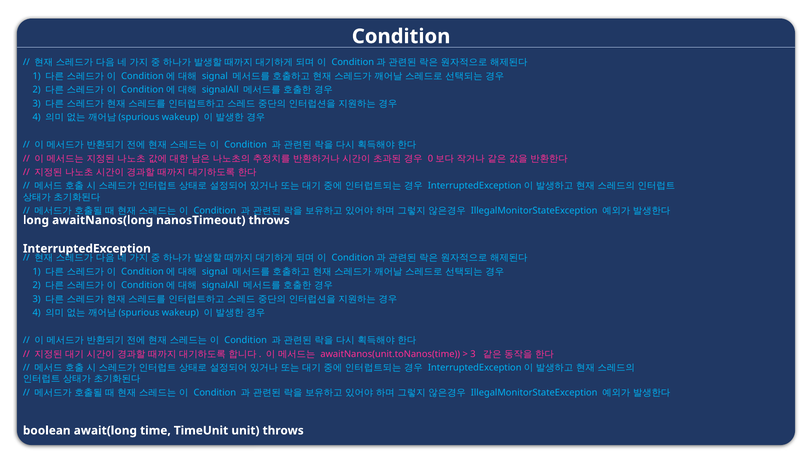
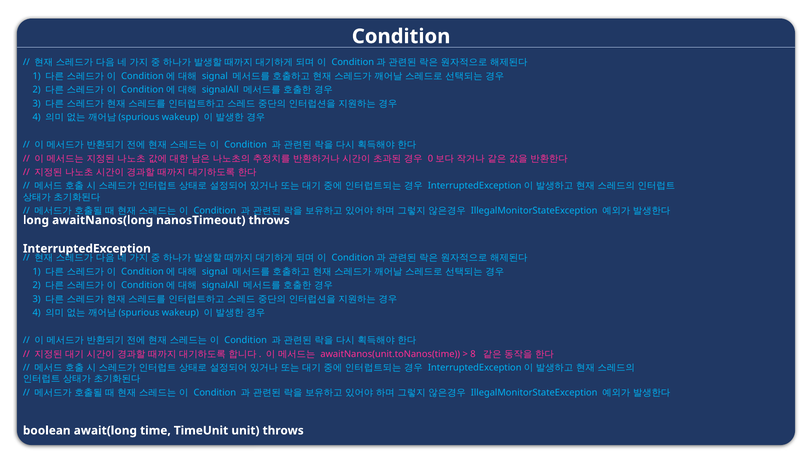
3 at (473, 354): 3 -> 8
